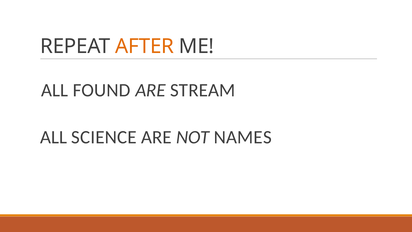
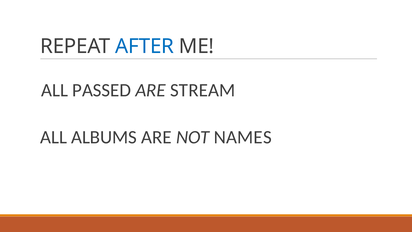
AFTER colour: orange -> blue
FOUND: FOUND -> PASSED
SCIENCE: SCIENCE -> ALBUMS
